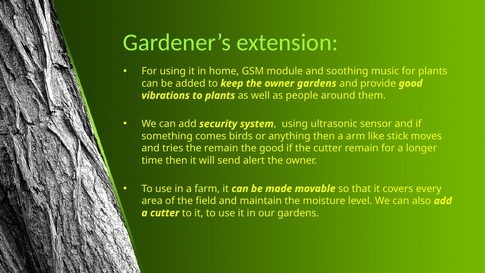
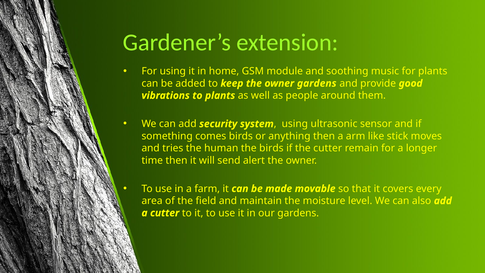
the remain: remain -> human
the good: good -> birds
